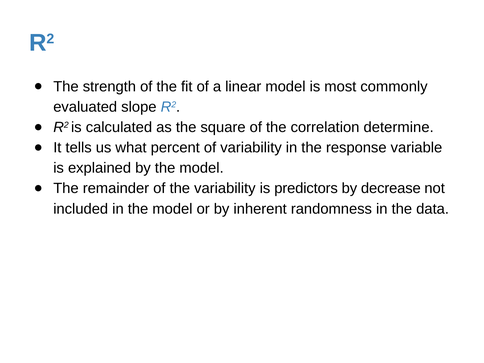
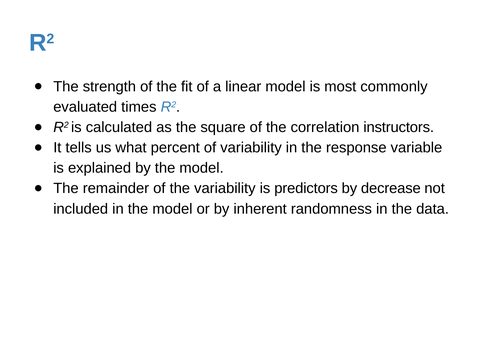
slope: slope -> times
determine: determine -> instructors
